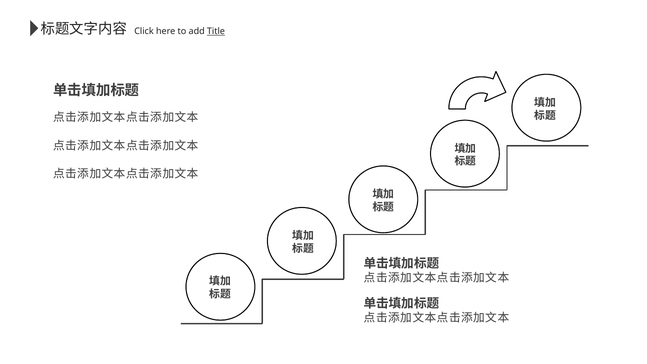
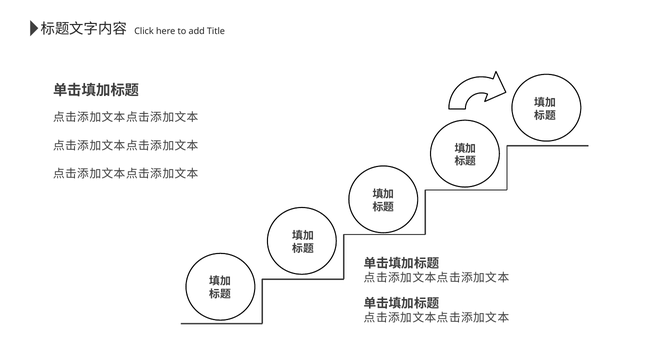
Title underline: present -> none
